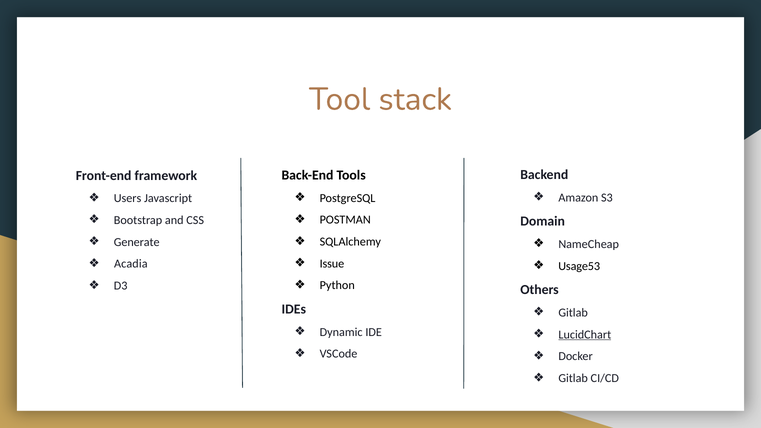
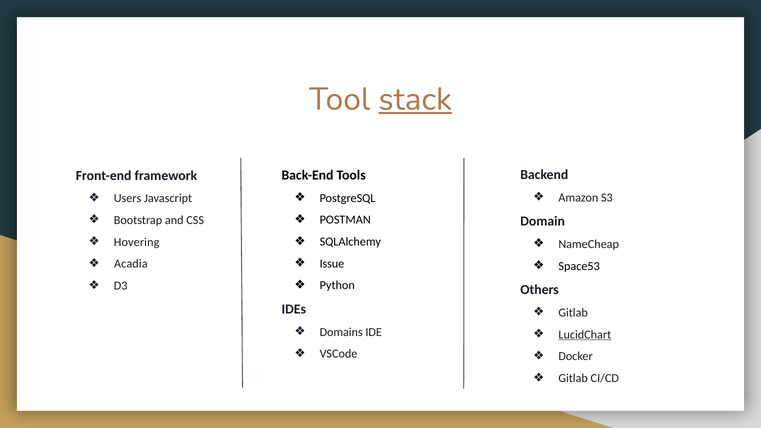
stack underline: none -> present
Generate: Generate -> Hovering
Usage53: Usage53 -> Space53
Dynamic: Dynamic -> Domains
